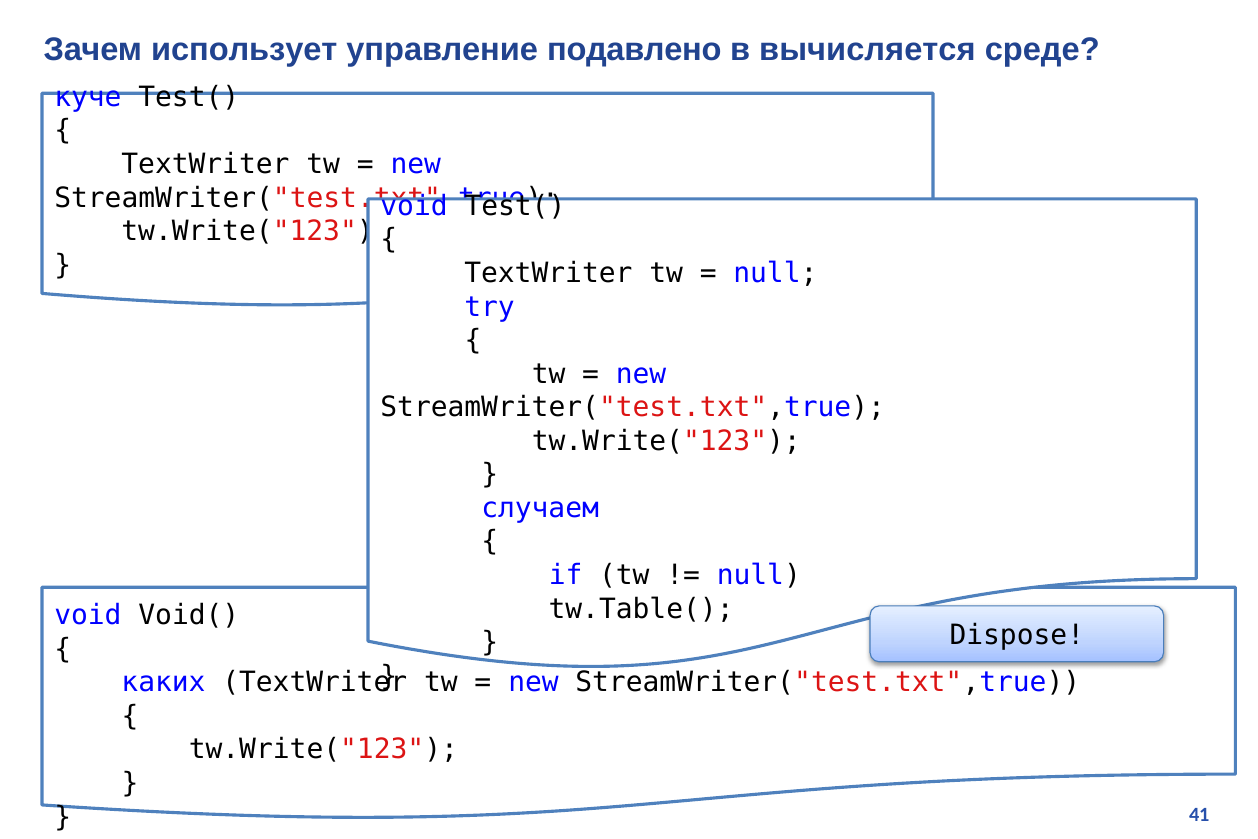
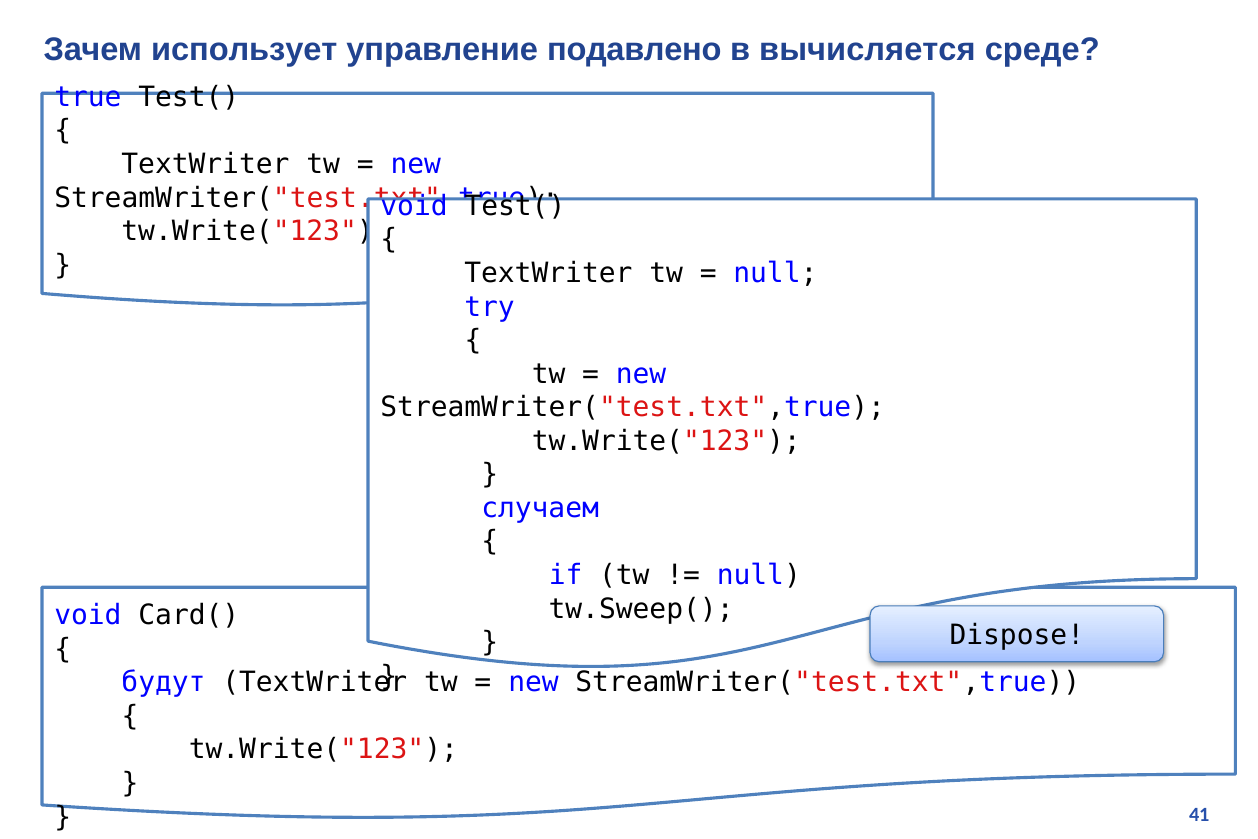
куче: куче -> true
tw.Table(: tw.Table( -> tw.Sweep(
Void(: Void( -> Card(
каких: каких -> будут
